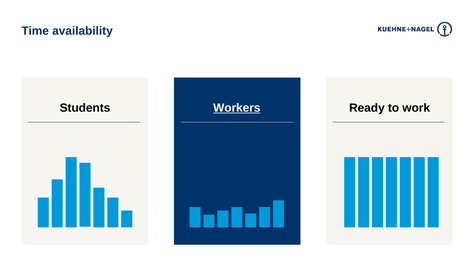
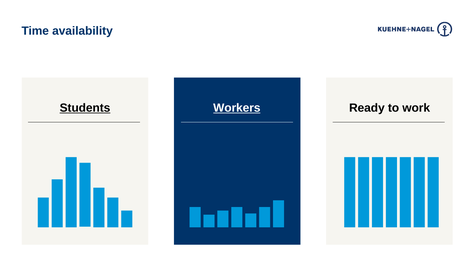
Students underline: none -> present
